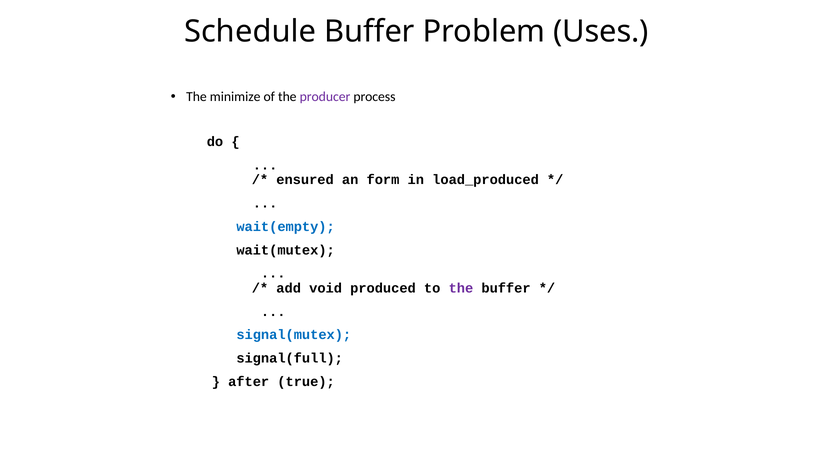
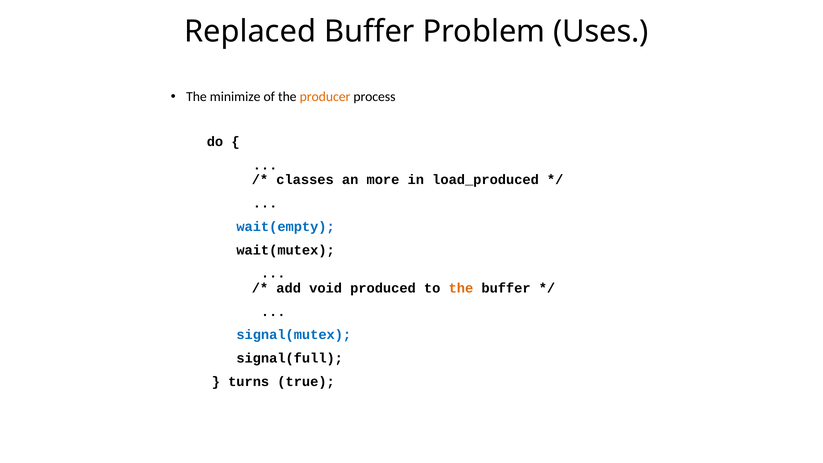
Schedule: Schedule -> Replaced
producer colour: purple -> orange
ensured: ensured -> classes
form: form -> more
the at (461, 288) colour: purple -> orange
after: after -> turns
